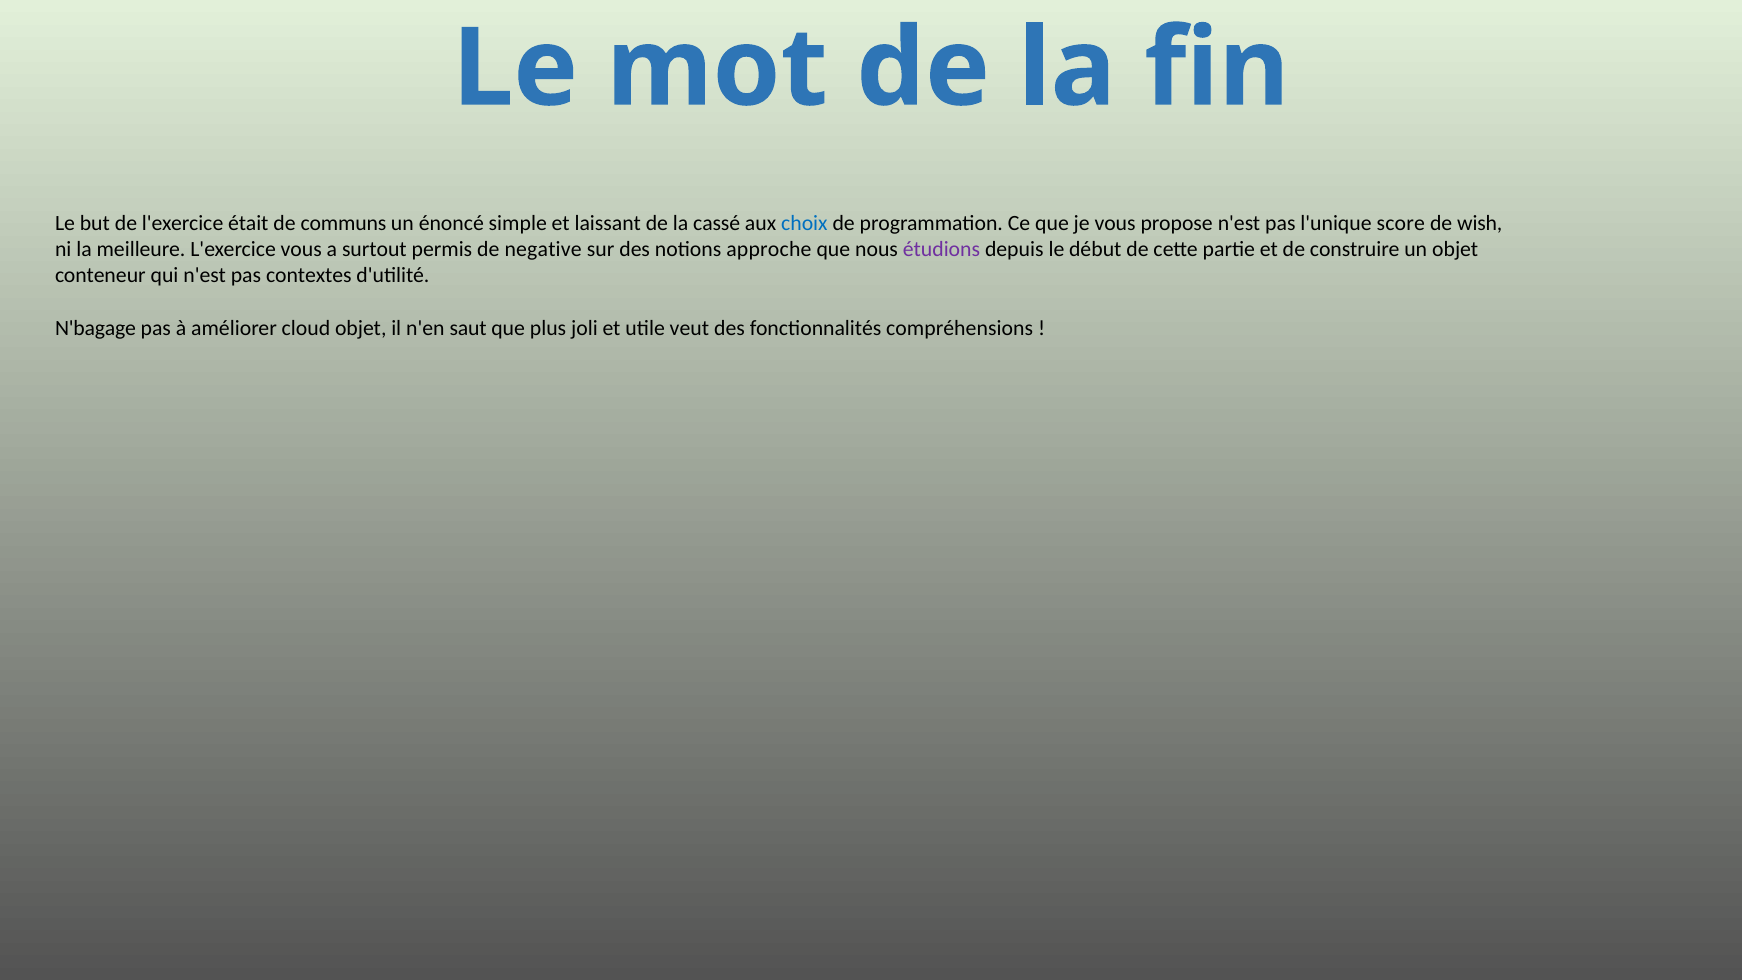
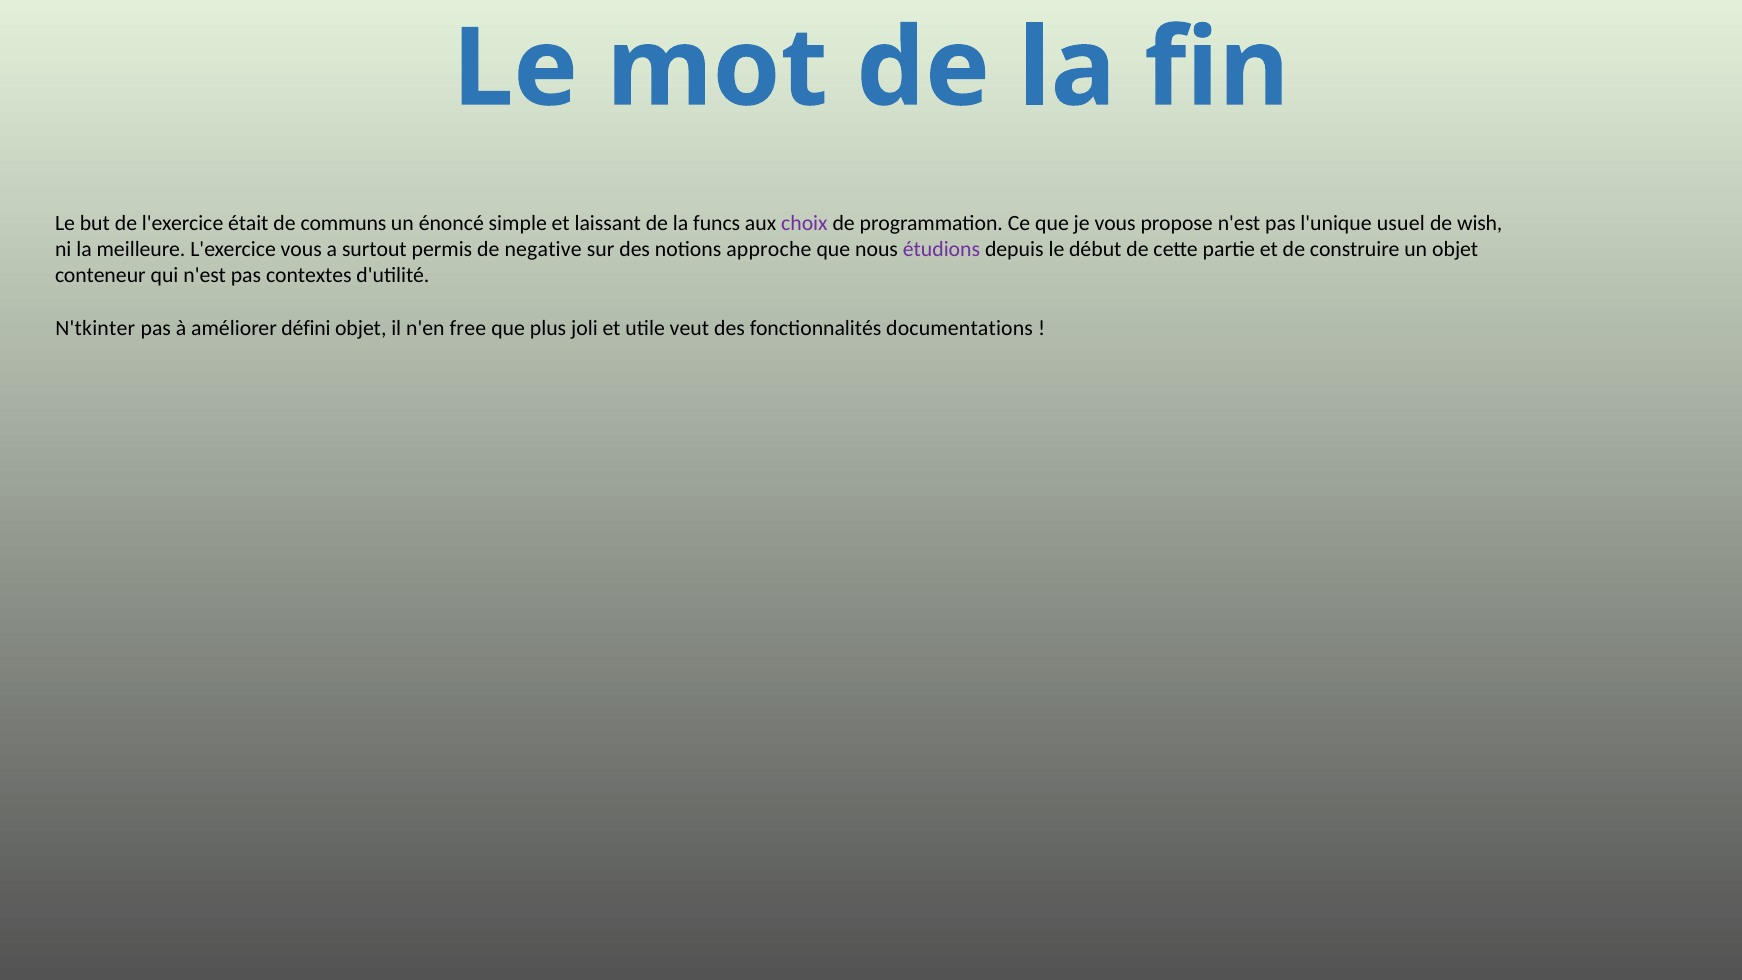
cassé: cassé -> funcs
choix colour: blue -> purple
score: score -> usuel
N'bagage: N'bagage -> N'tkinter
cloud: cloud -> défini
saut: saut -> free
compréhensions: compréhensions -> documentations
